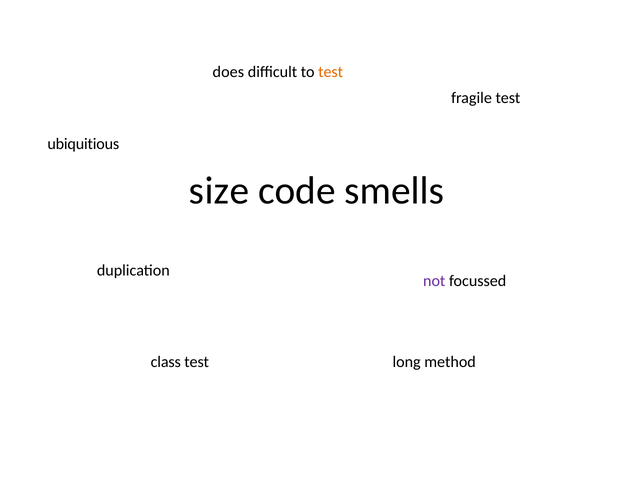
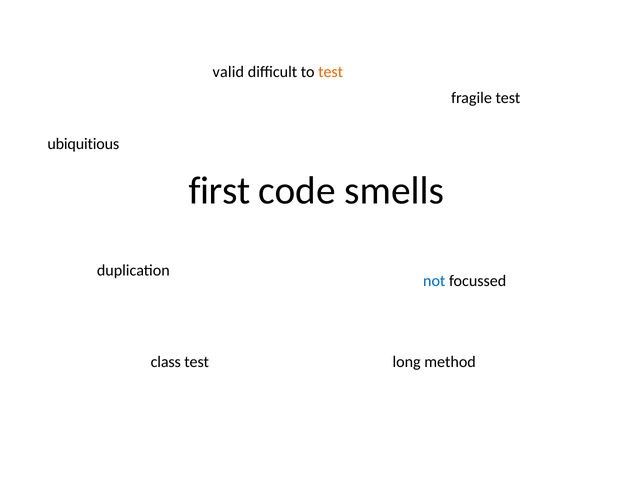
does: does -> valid
size: size -> first
not colour: purple -> blue
